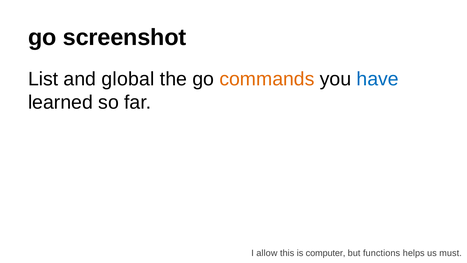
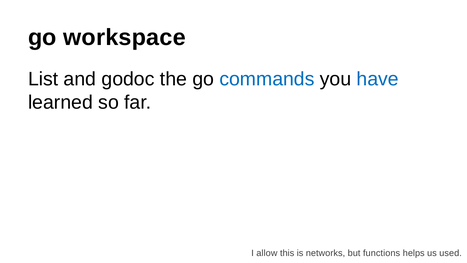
screenshot: screenshot -> workspace
global: global -> godoc
commands colour: orange -> blue
computer: computer -> networks
must: must -> used
